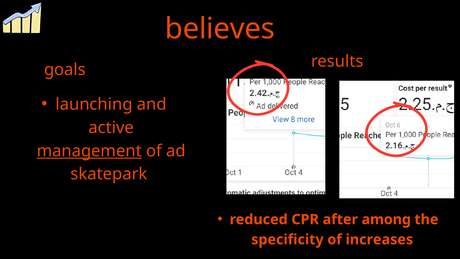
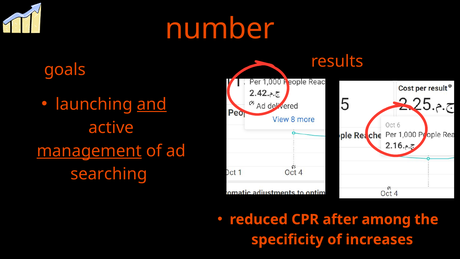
believes: believes -> number
and underline: none -> present
skatepark: skatepark -> searching
